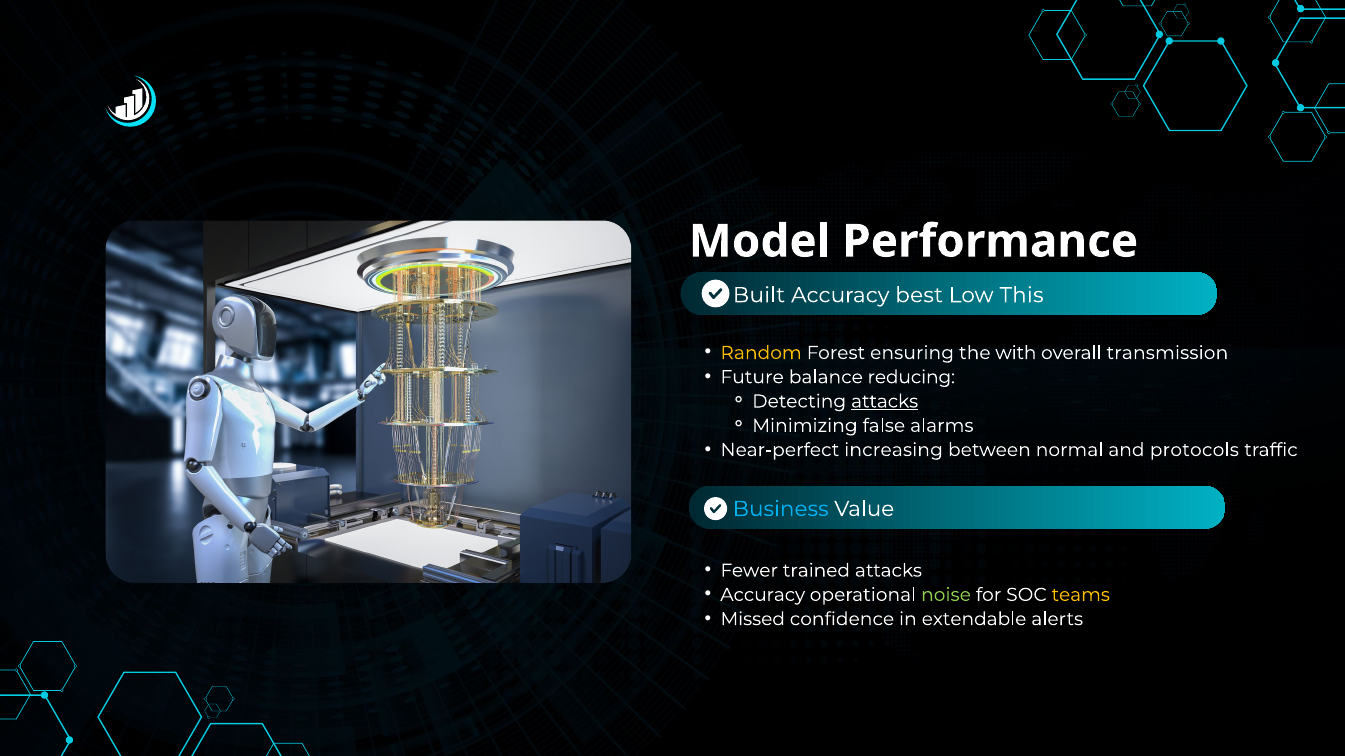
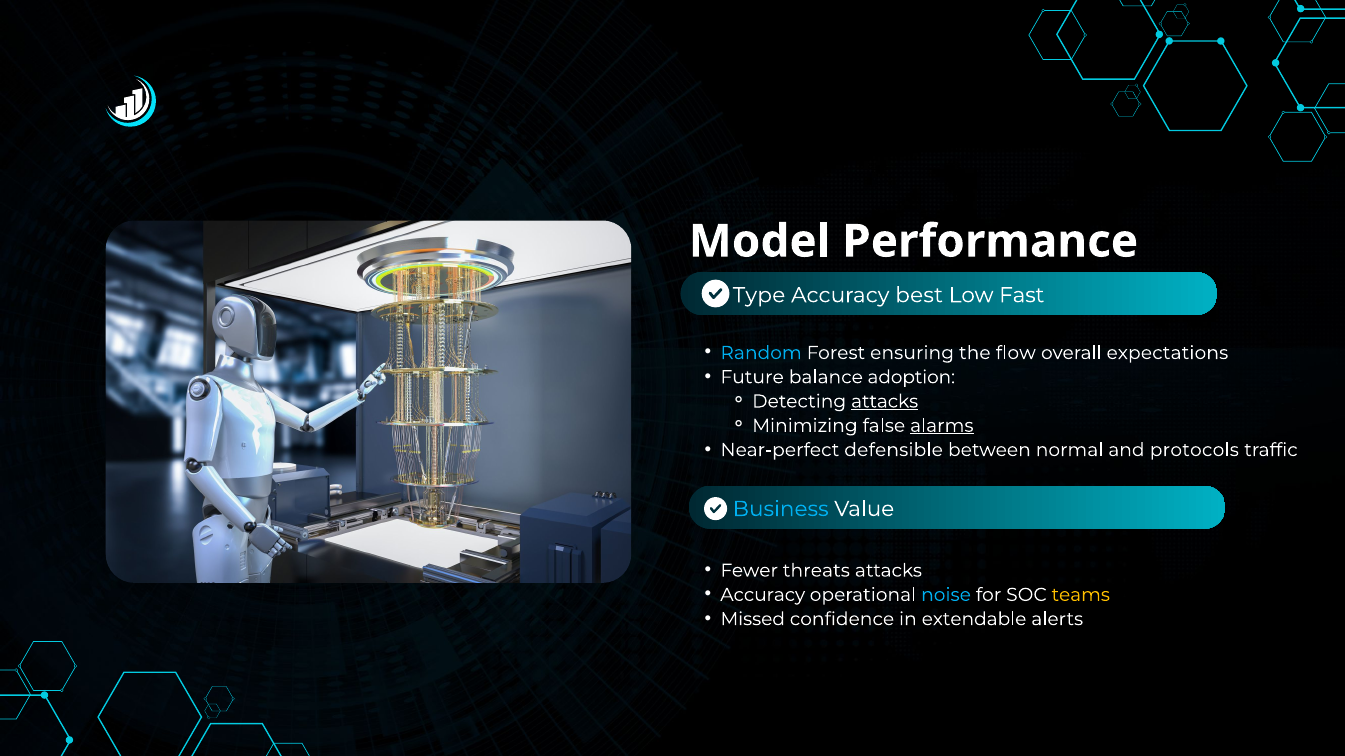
Built: Built -> Type
This: This -> Fast
Random colour: yellow -> light blue
with: with -> flow
transmission: transmission -> expectations
reducing: reducing -> adoption
alarms underline: none -> present
increasing: increasing -> defensible
trained: trained -> threats
noise colour: light green -> light blue
